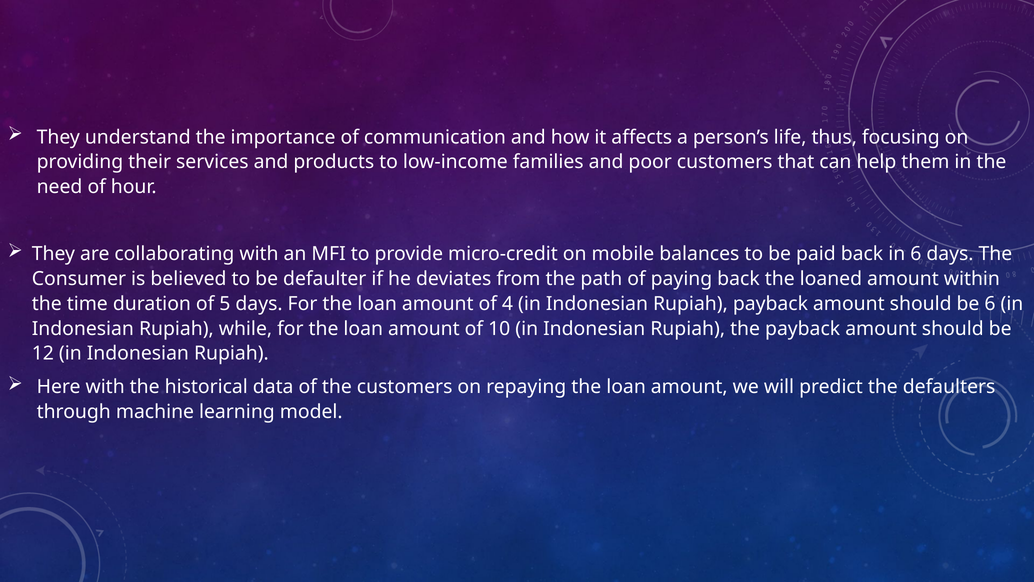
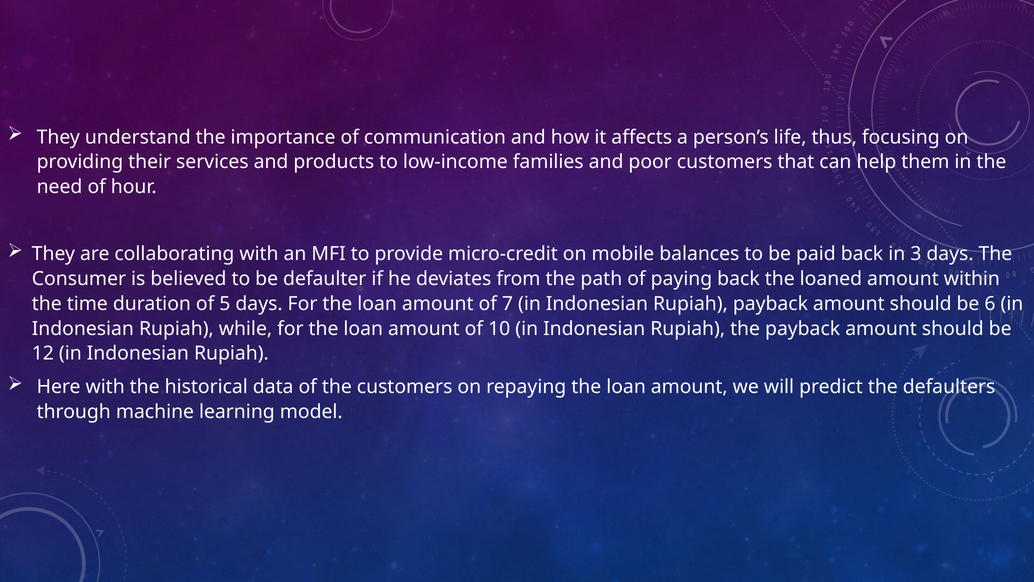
in 6: 6 -> 3
4: 4 -> 7
